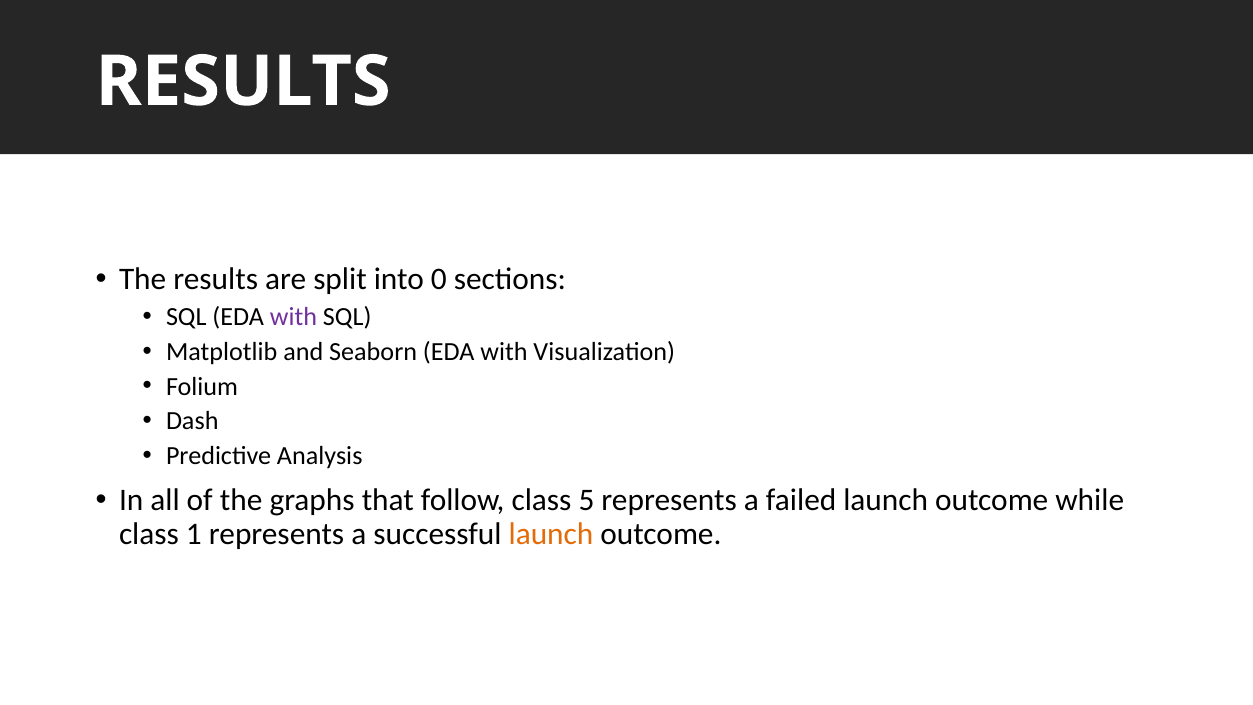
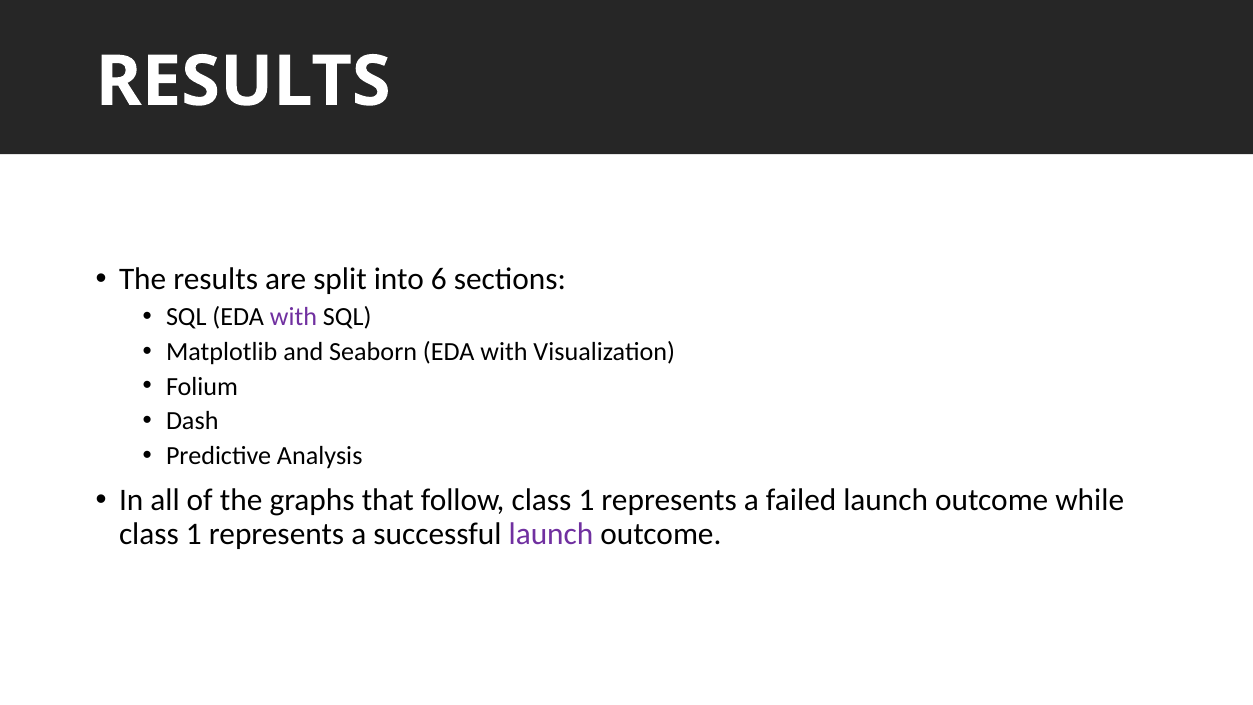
0: 0 -> 6
follow class 5: 5 -> 1
launch at (551, 534) colour: orange -> purple
